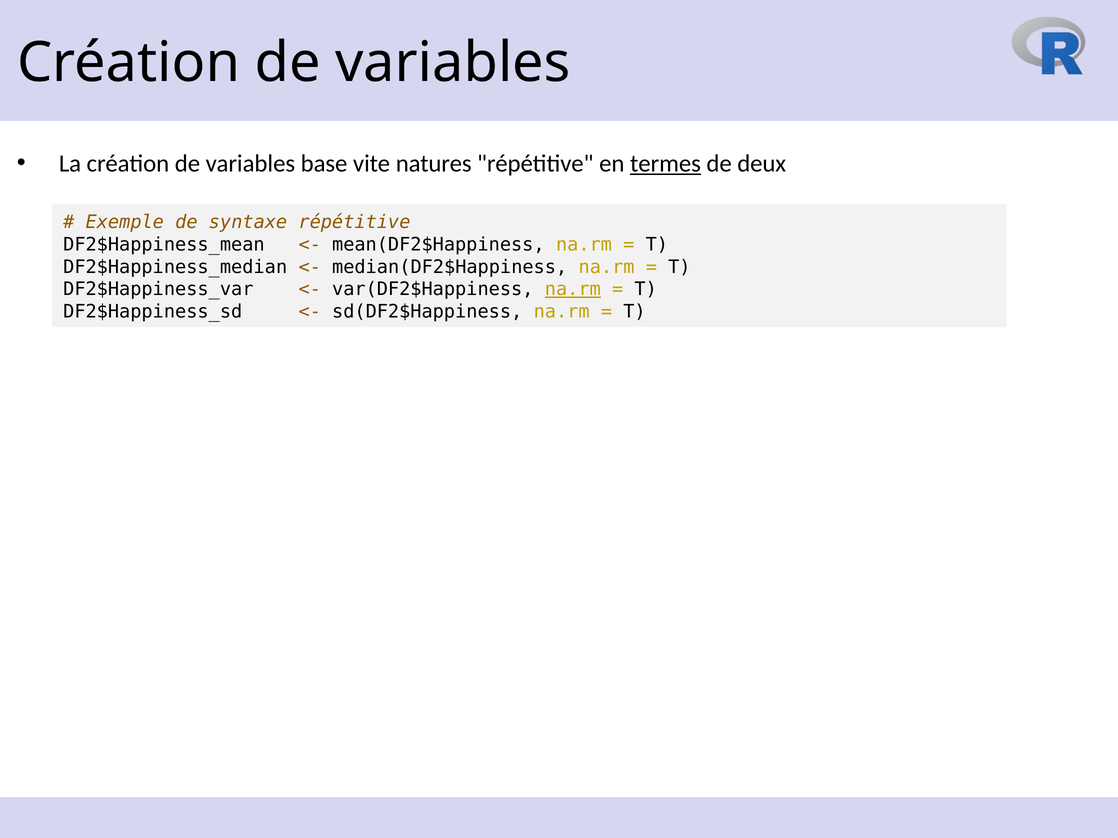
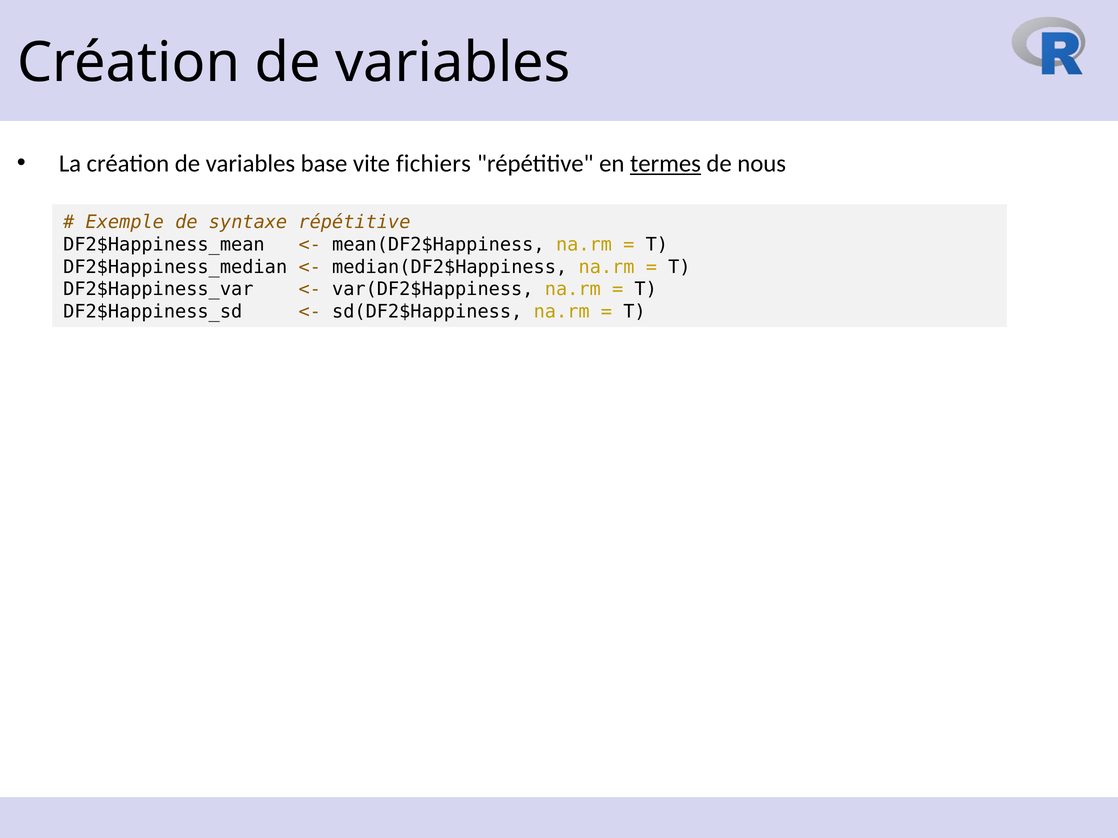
natures: natures -> fichiers
deux: deux -> nous
na.rm at (573, 289) underline: present -> none
